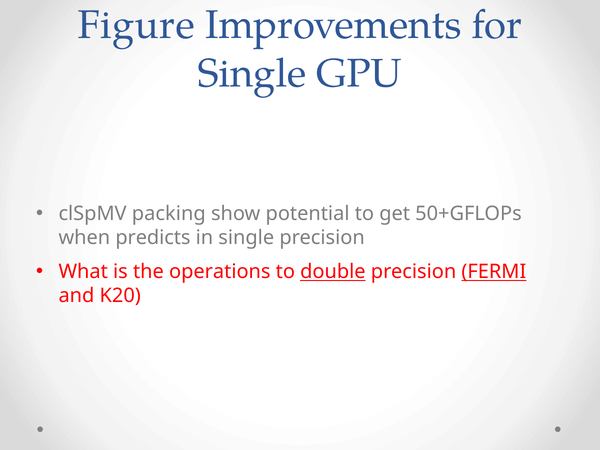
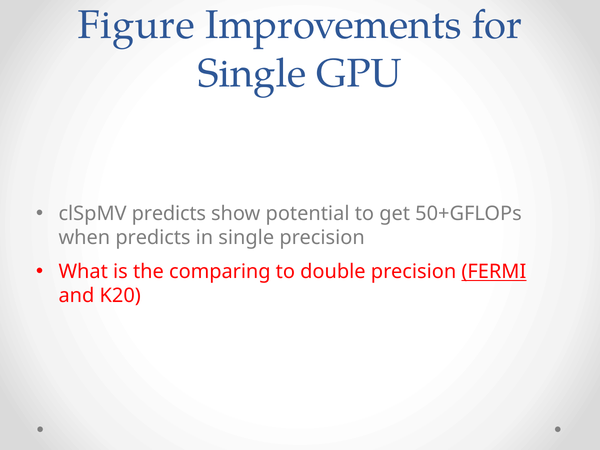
clSpMV packing: packing -> predicts
operations: operations -> comparing
double underline: present -> none
